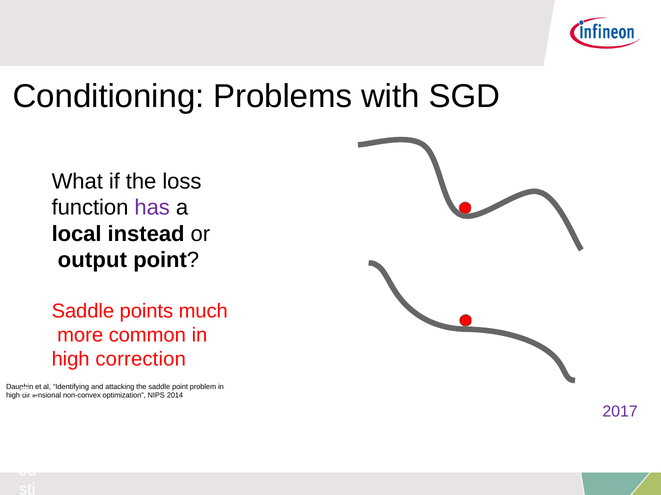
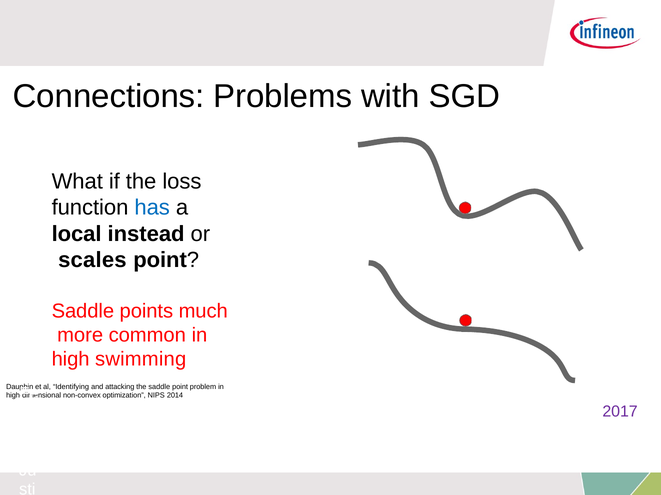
Conditioning: Conditioning -> Connections
has colour: purple -> blue
output: output -> scales
correction: correction -> swimming
